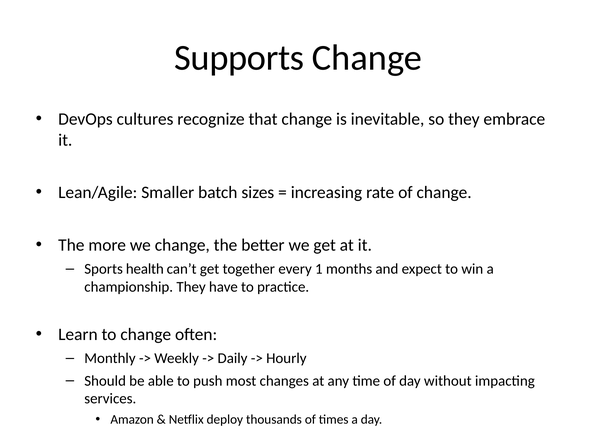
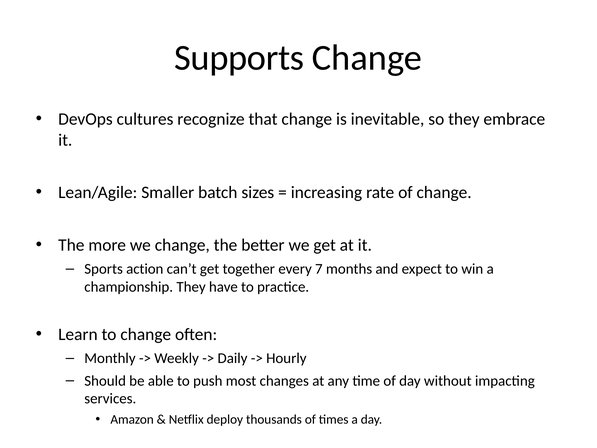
health: health -> action
1: 1 -> 7
